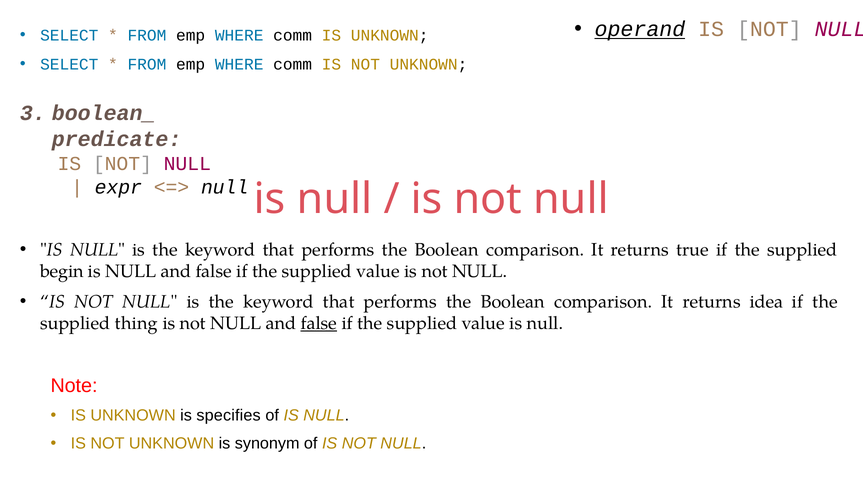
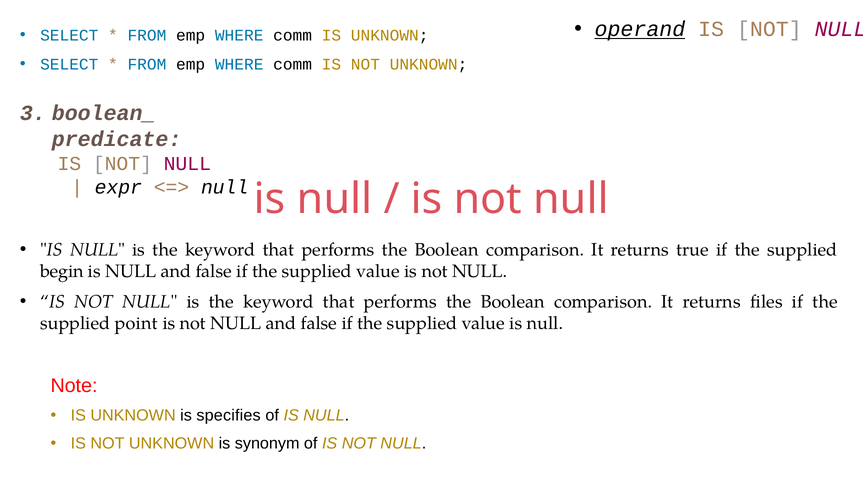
idea: idea -> files
thing: thing -> point
false at (319, 324) underline: present -> none
